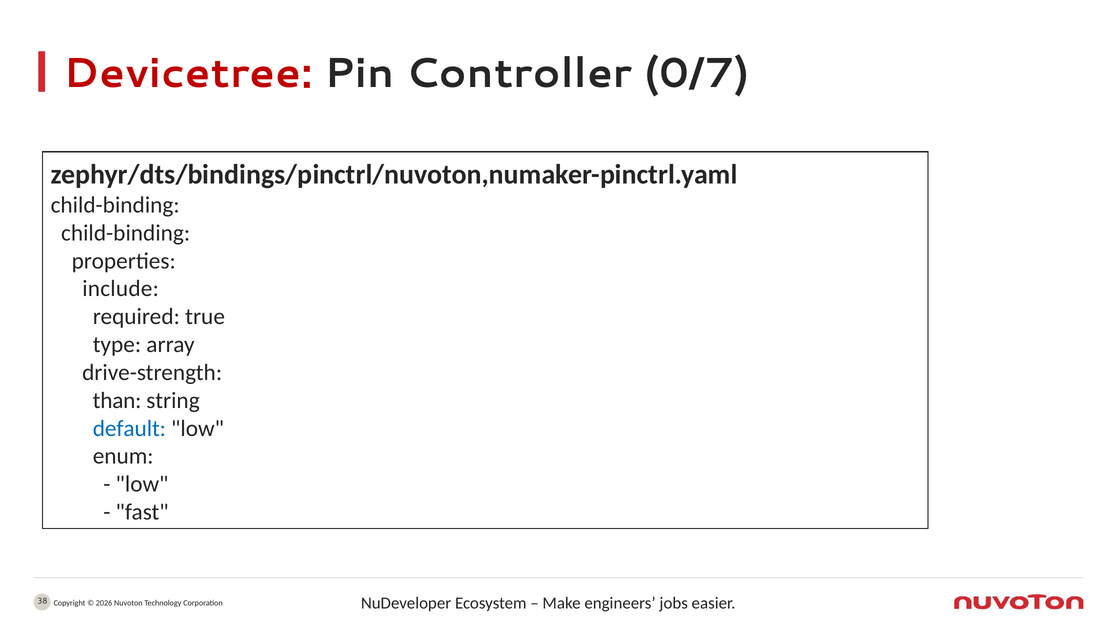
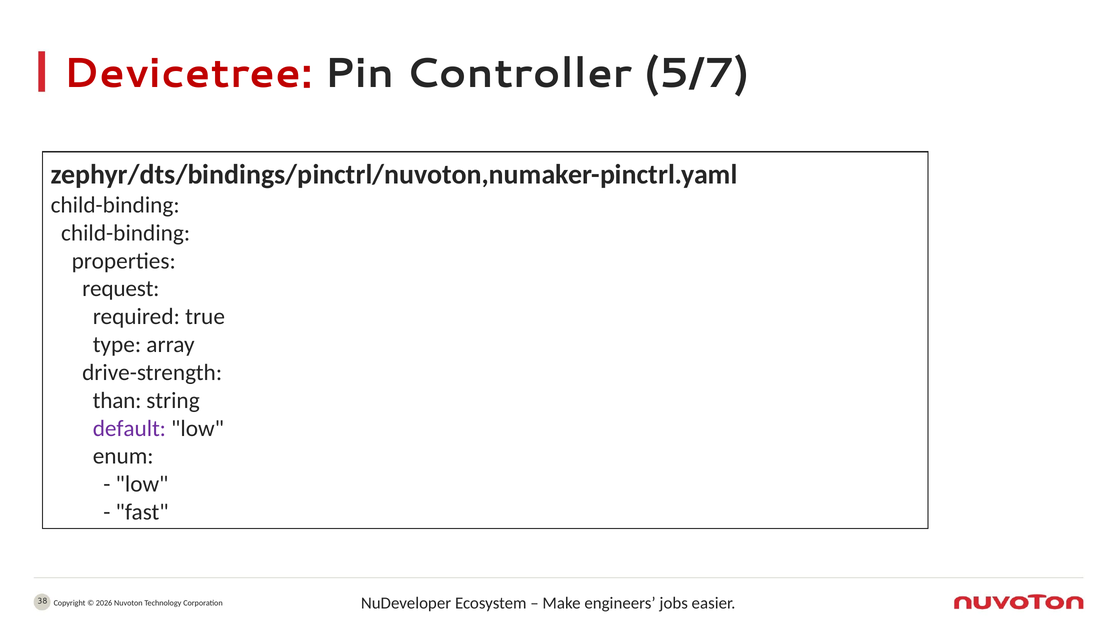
0/7: 0/7 -> 5/7
include: include -> request
default colour: blue -> purple
